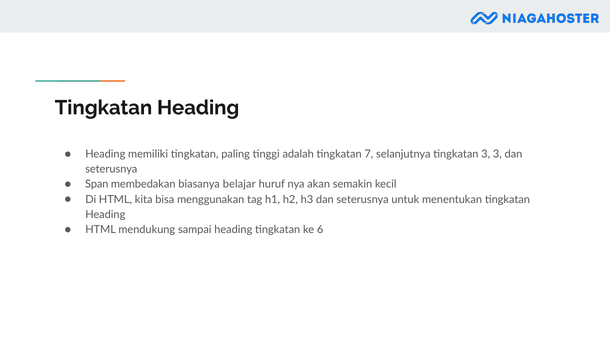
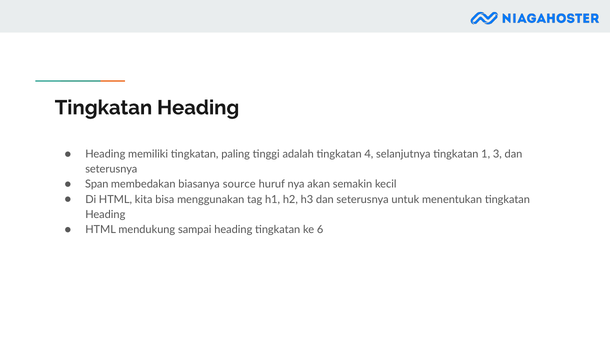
7: 7 -> 4
tingkatan 3: 3 -> 1
belajar: belajar -> source
